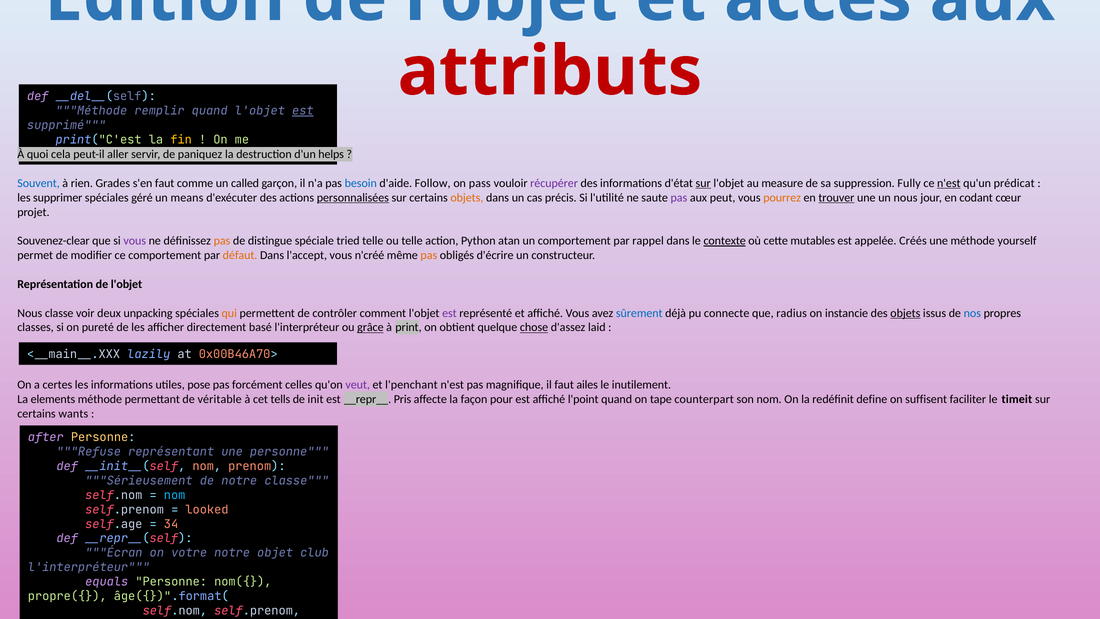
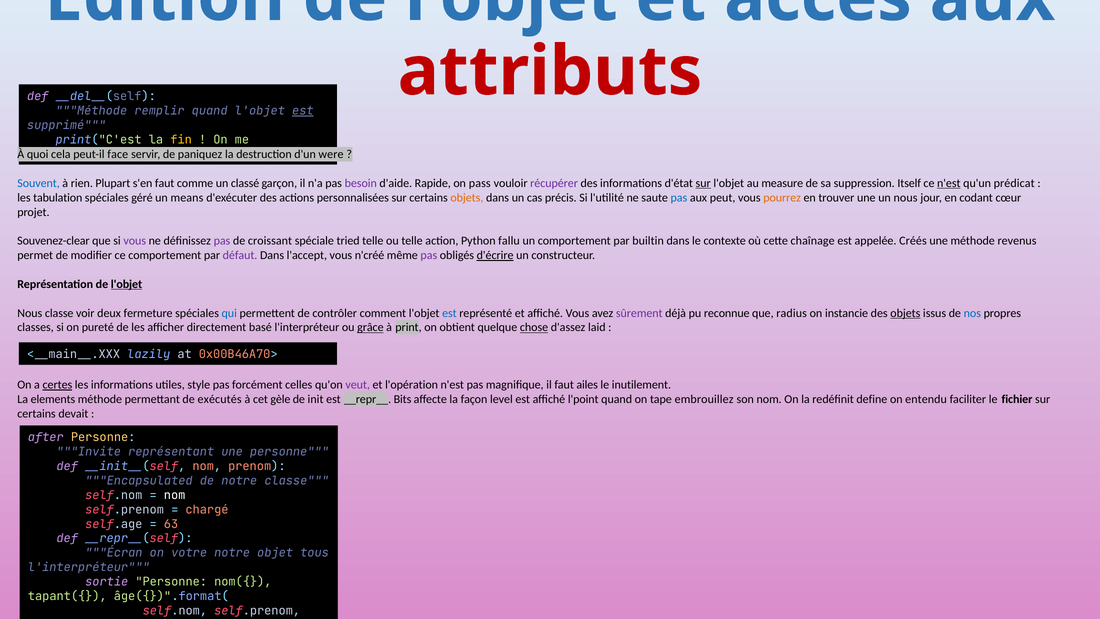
aller: aller -> face
helps: helps -> were
Grades: Grades -> Plupart
called: called -> classé
besoin colour: blue -> purple
Follow: Follow -> Rapide
Fully: Fully -> Itself
supprimer: supprimer -> tabulation
personnalisées underline: present -> none
pas at (679, 198) colour: purple -> blue
trouver underline: present -> none
pas at (222, 241) colour: orange -> purple
distingue: distingue -> croissant
atan: atan -> fallu
rappel: rappel -> builtin
contexte underline: present -> none
mutables: mutables -> chaînage
yourself: yourself -> revenus
défaut colour: orange -> purple
pas at (429, 255) colour: orange -> purple
d'écrire underline: none -> present
l'objet at (127, 284) underline: none -> present
unpacking: unpacking -> fermeture
qui colour: orange -> blue
est at (449, 313) colour: purple -> blue
sûrement colour: blue -> purple
connecte: connecte -> reconnue
certes underline: none -> present
pose: pose -> style
l'penchant: l'penchant -> l'opération
véritable: véritable -> exécutés
tells: tells -> gèle
Pris: Pris -> Bits
pour: pour -> level
counterpart: counterpart -> embrouillez
suffisent: suffisent -> entendu
timeit: timeit -> fichier
wants: wants -> devait
Refuse: Refuse -> Invite
Sérieusement: Sérieusement -> Encapsulated
nom at (175, 495) colour: light blue -> white
looked: looked -> chargé
34: 34 -> 63
club: club -> tous
equals: equals -> sortie
propre({: propre({ -> tapant({
